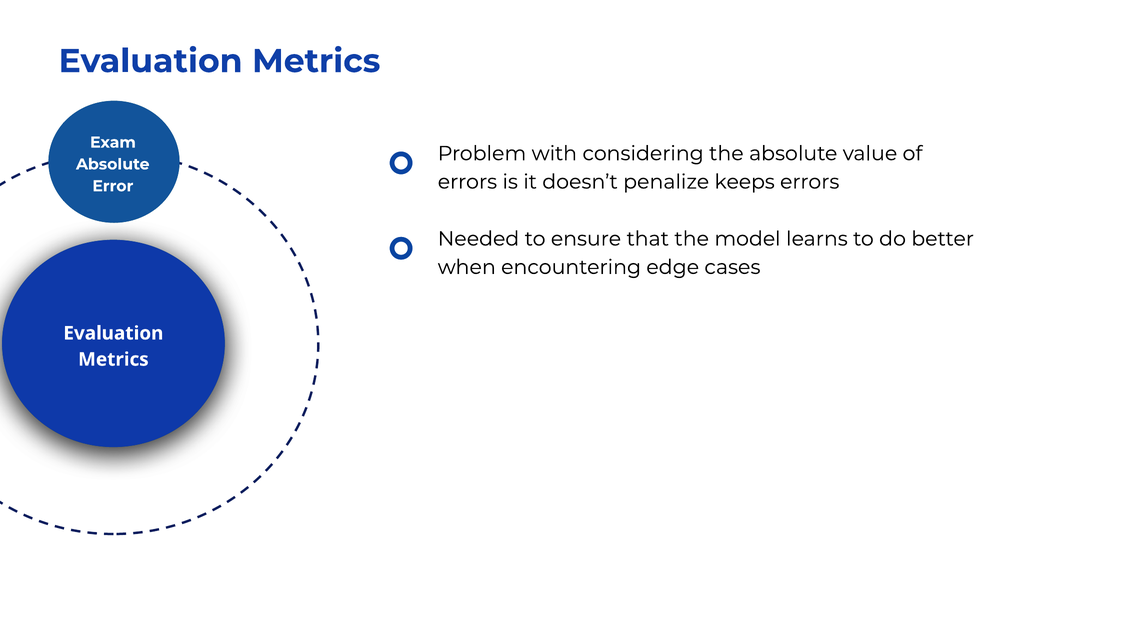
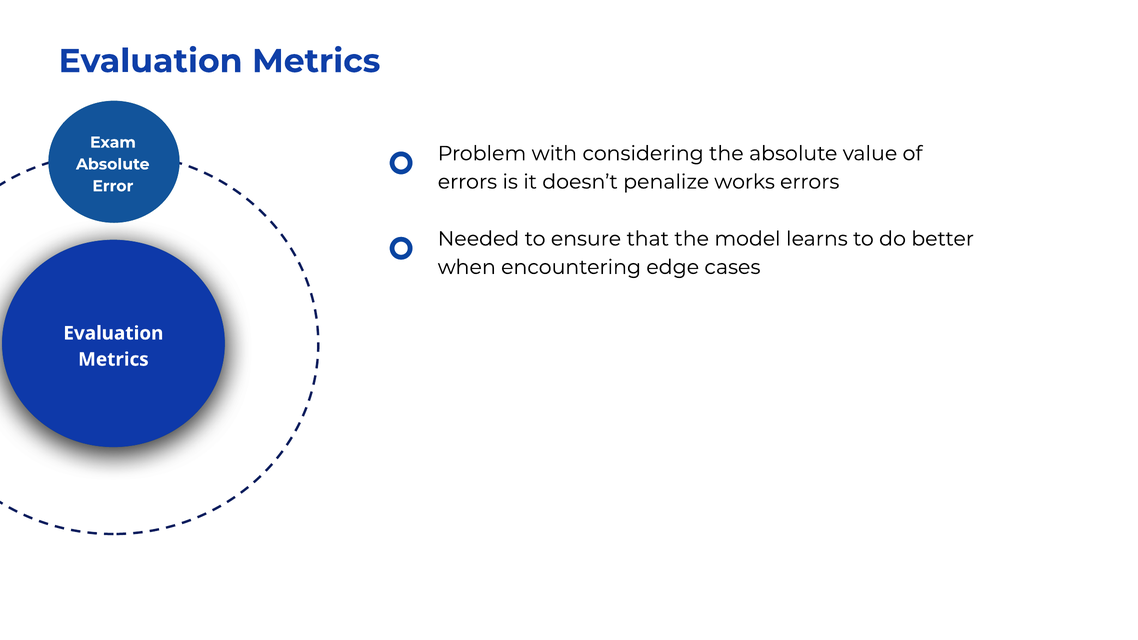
keeps: keeps -> works
